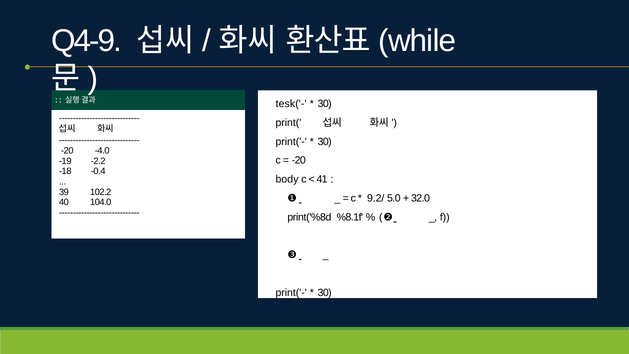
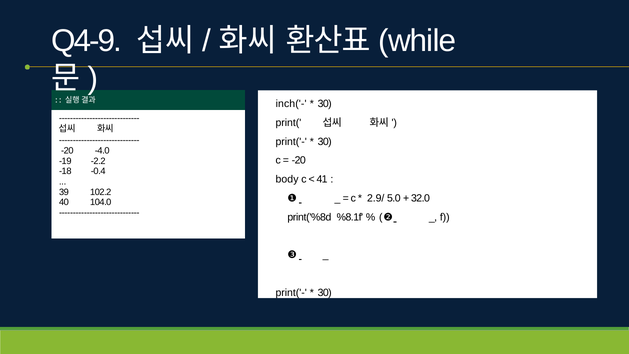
tesk('-: tesk('- -> inch('-
9.2/: 9.2/ -> 2.9/
